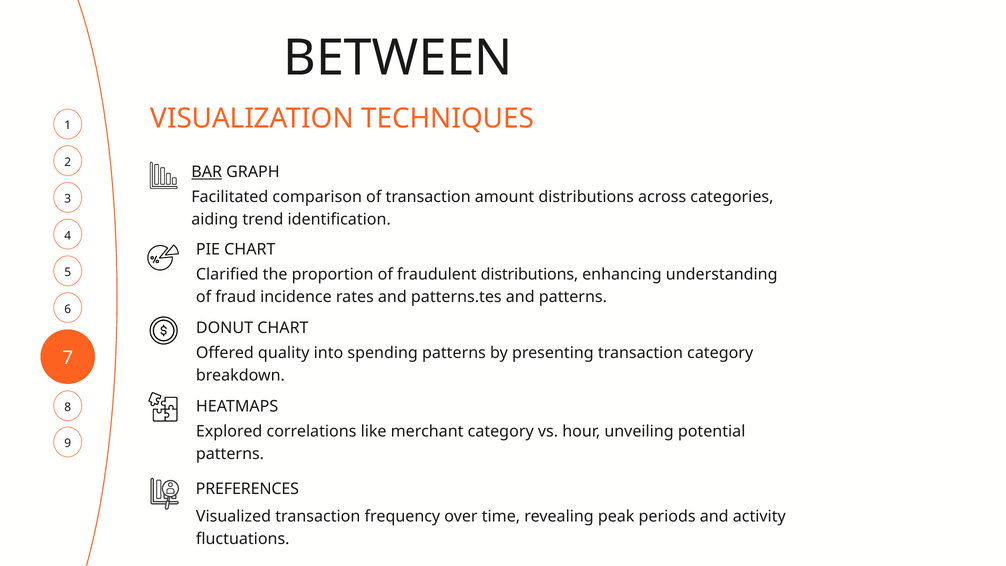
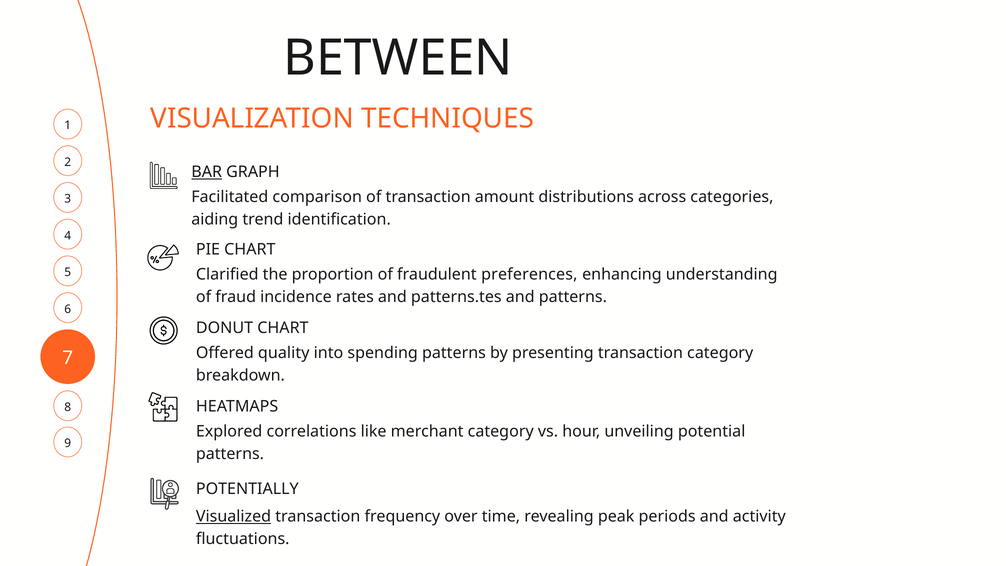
fraudulent distributions: distributions -> preferences
PREFERENCES: PREFERENCES -> POTENTIALLY
Visualized underline: none -> present
